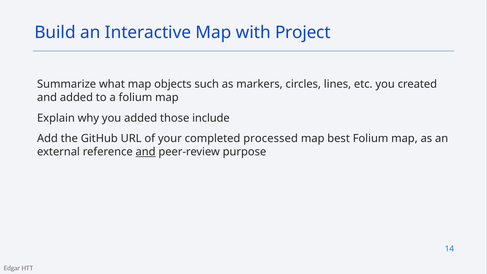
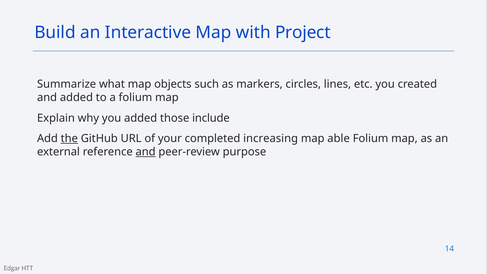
the underline: none -> present
processed: processed -> increasing
best: best -> able
